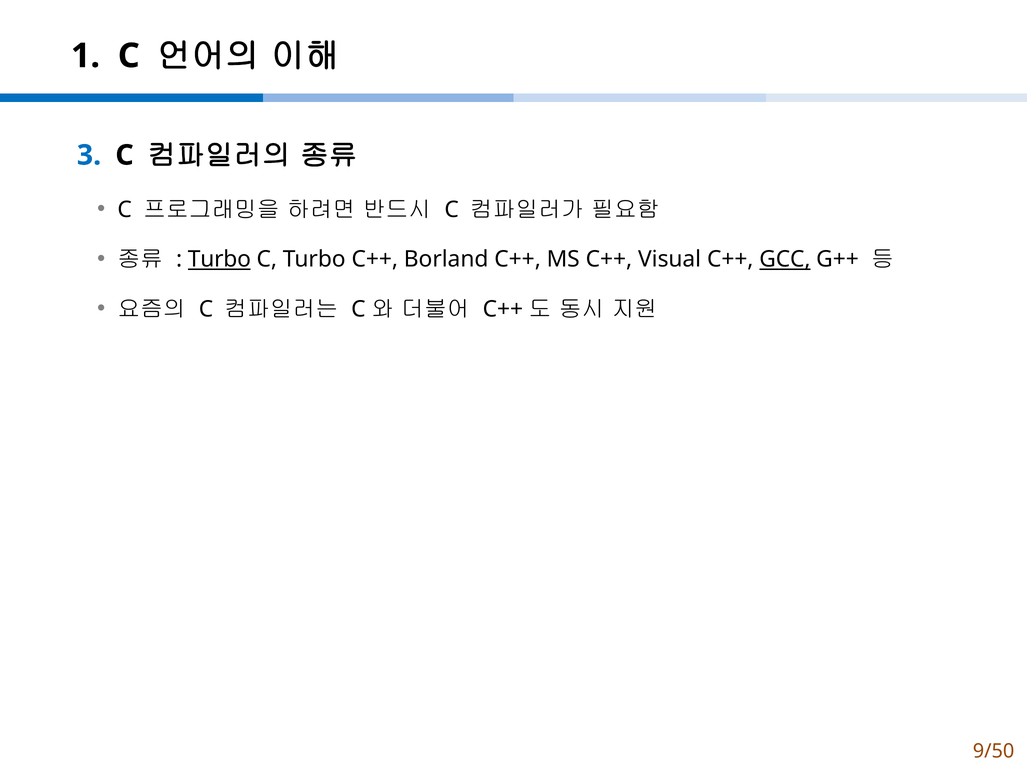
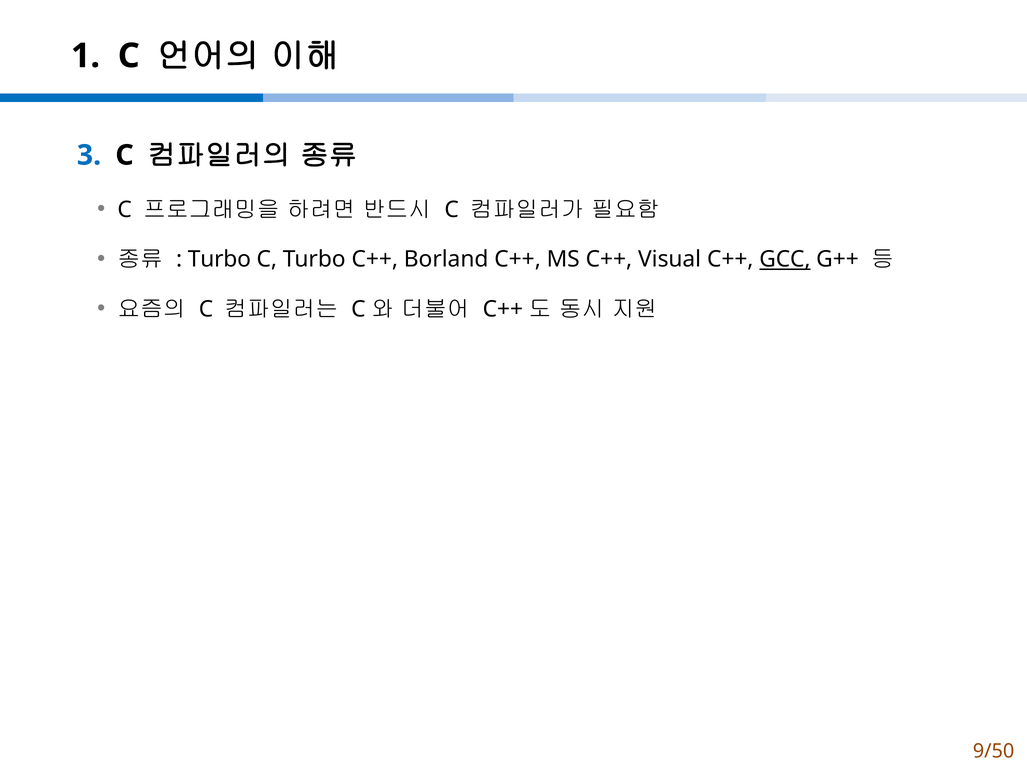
Turbo at (219, 259) underline: present -> none
